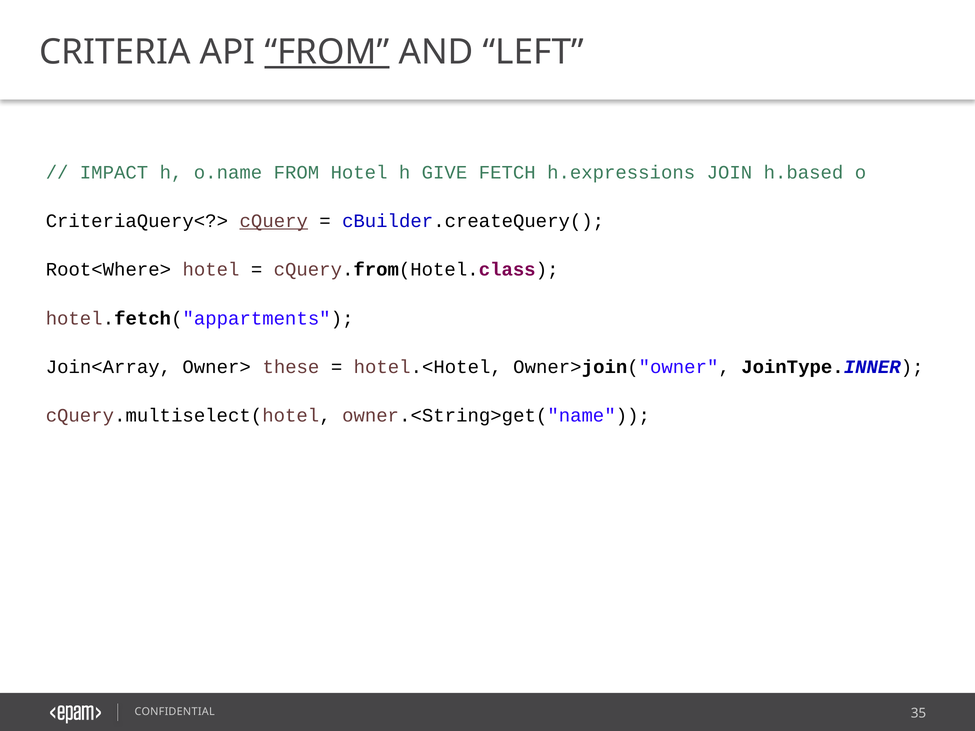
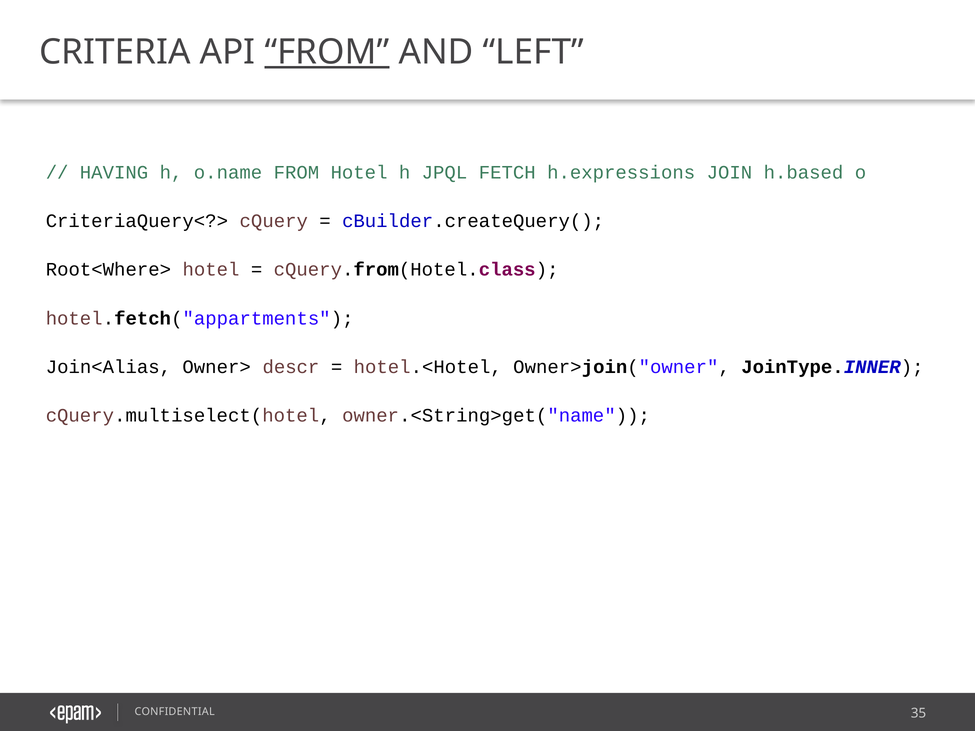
IMPACT: IMPACT -> HAVING
GIVE: GIVE -> JPQL
cQuery underline: present -> none
Join<Array: Join<Array -> Join<Alias
these: these -> descr
